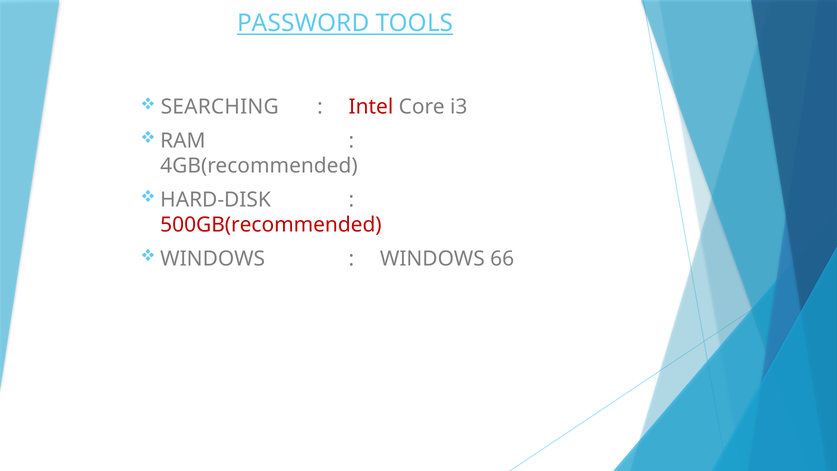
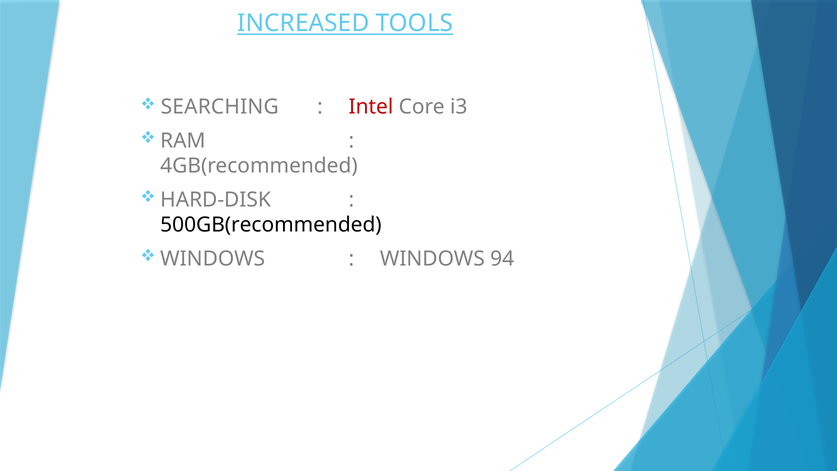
PASSWORD: PASSWORD -> INCREASED
500GB(recommended colour: red -> black
66: 66 -> 94
